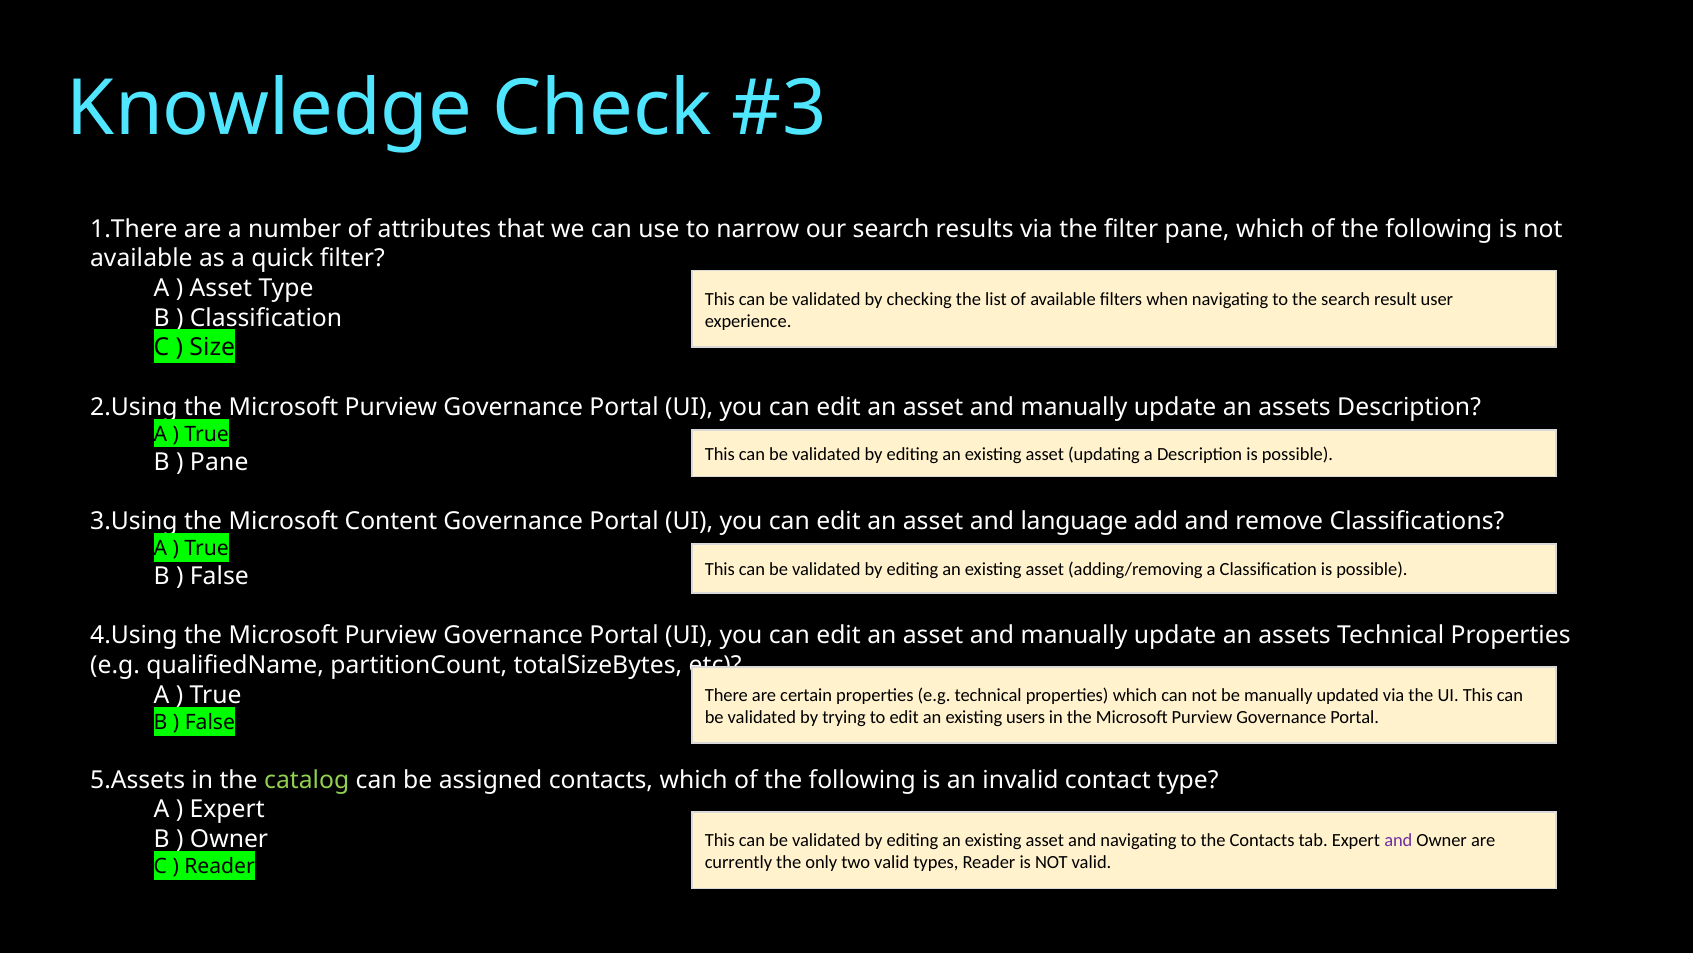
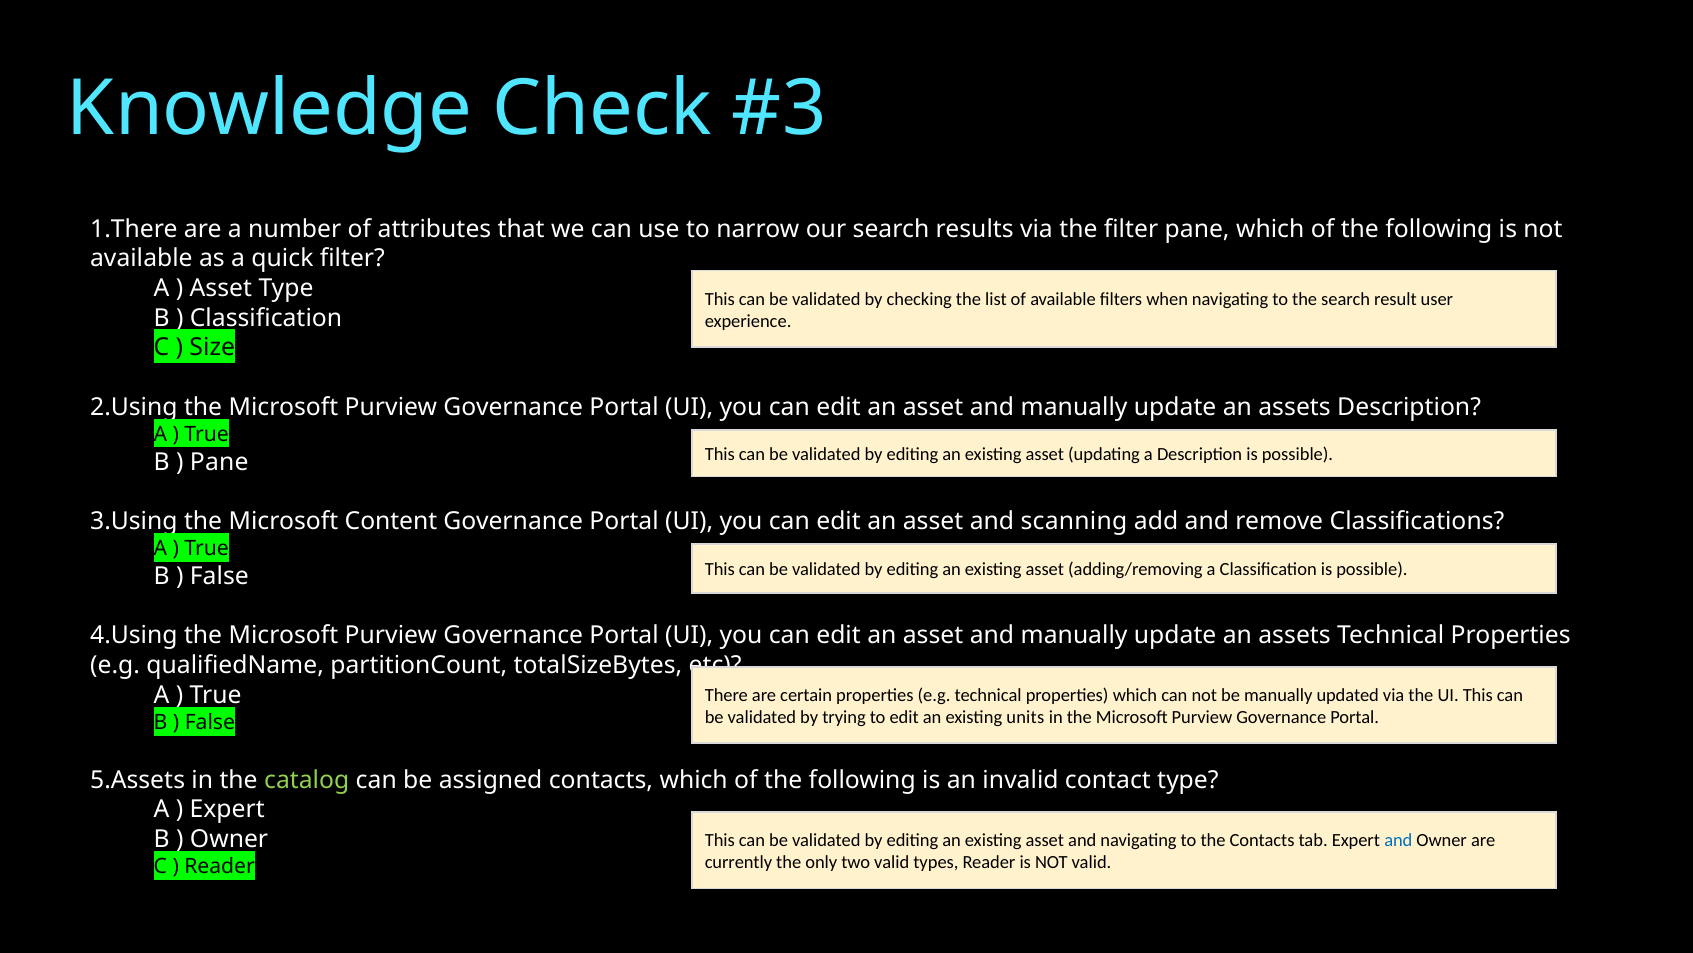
language: language -> scanning
users: users -> units
and at (1398, 840) colour: purple -> blue
